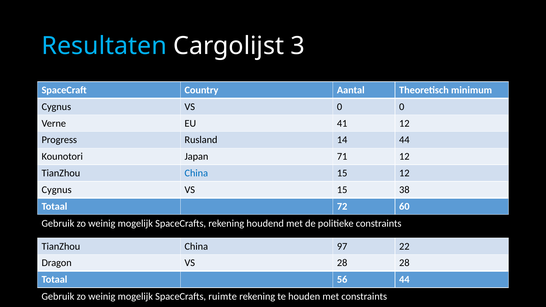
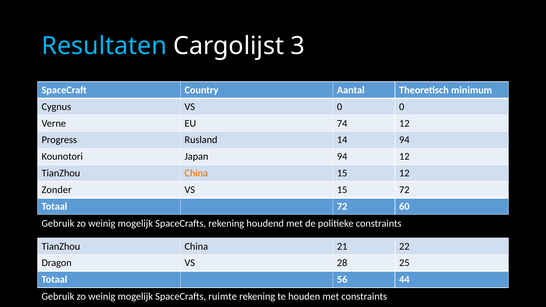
41: 41 -> 74
14 44: 44 -> 94
Japan 71: 71 -> 94
China at (196, 173) colour: blue -> orange
Cygnus at (57, 190): Cygnus -> Zonder
15 38: 38 -> 72
97: 97 -> 21
28 28: 28 -> 25
